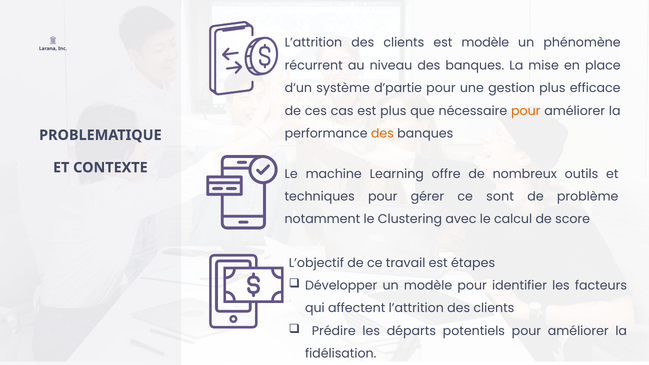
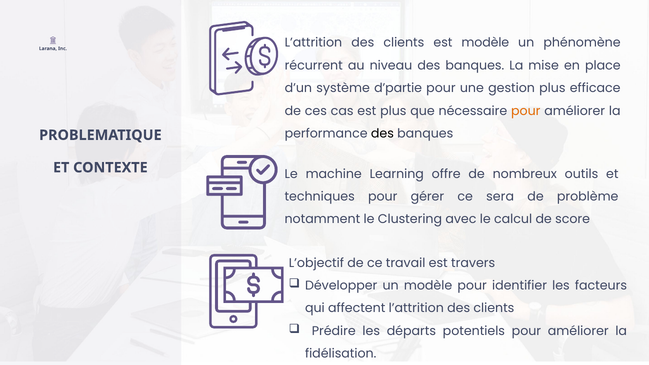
des at (382, 134) colour: orange -> black
sont: sont -> sera
étapes: étapes -> travers
